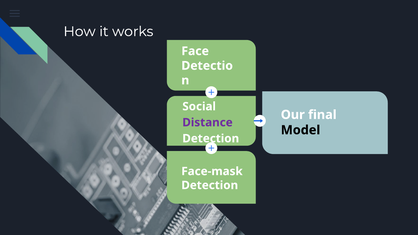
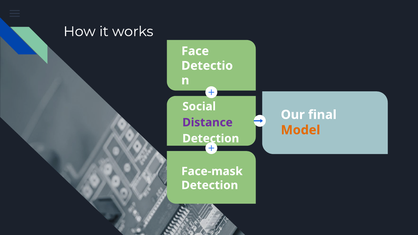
Model colour: black -> orange
